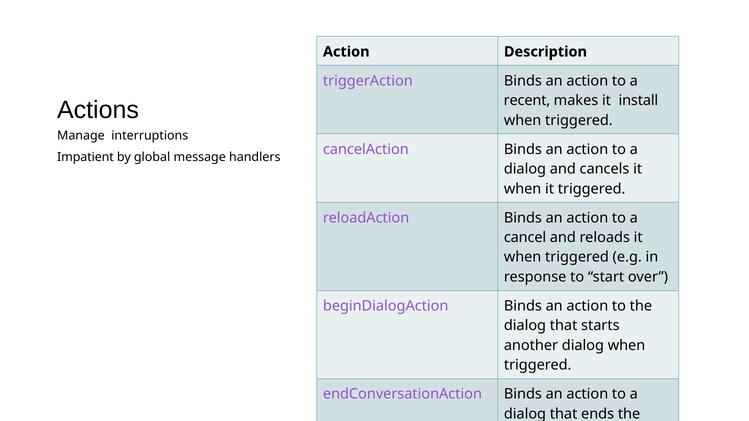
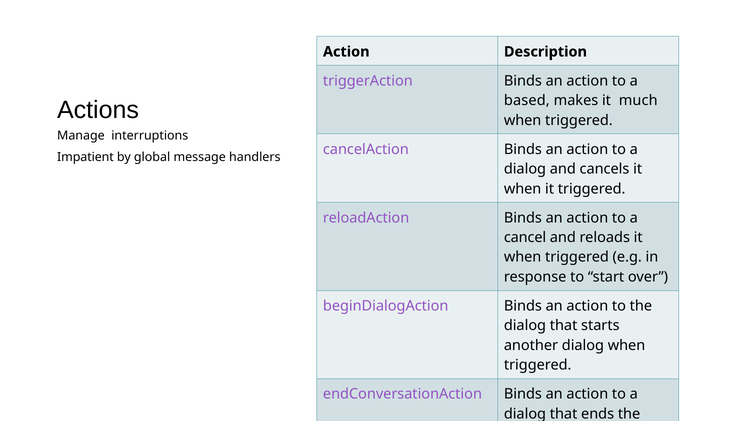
recent: recent -> based
install: install -> much
